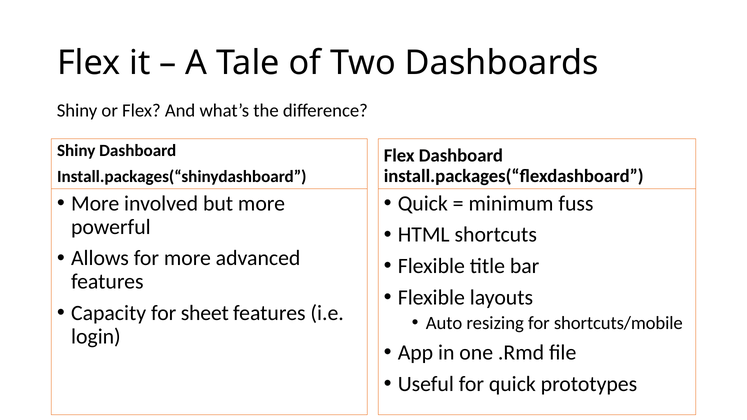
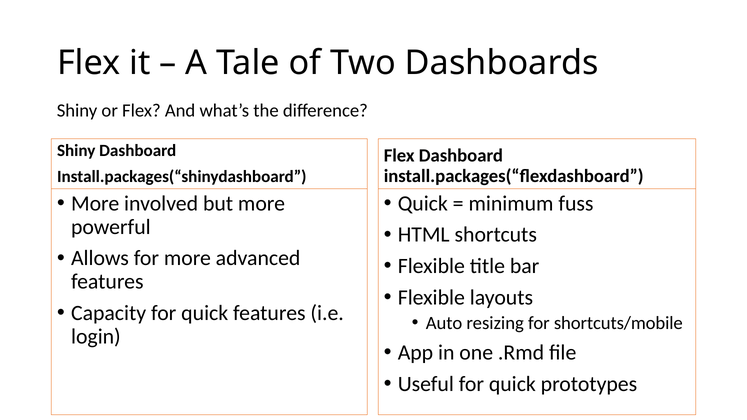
Capacity for sheet: sheet -> quick
